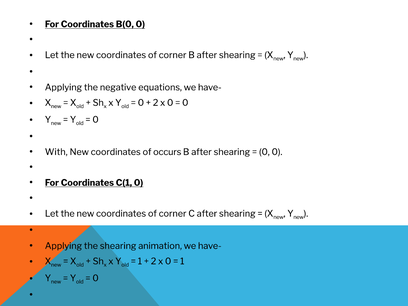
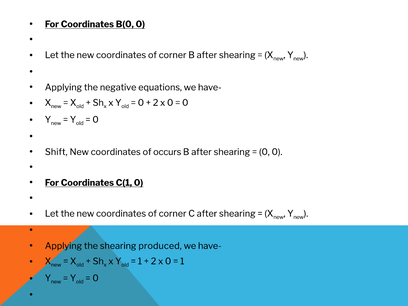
With: With -> Shift
animation: animation -> produced
